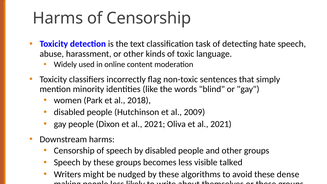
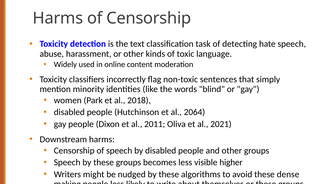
2009: 2009 -> 2064
Dixon et al 2021: 2021 -> 2011
talked: talked -> higher
